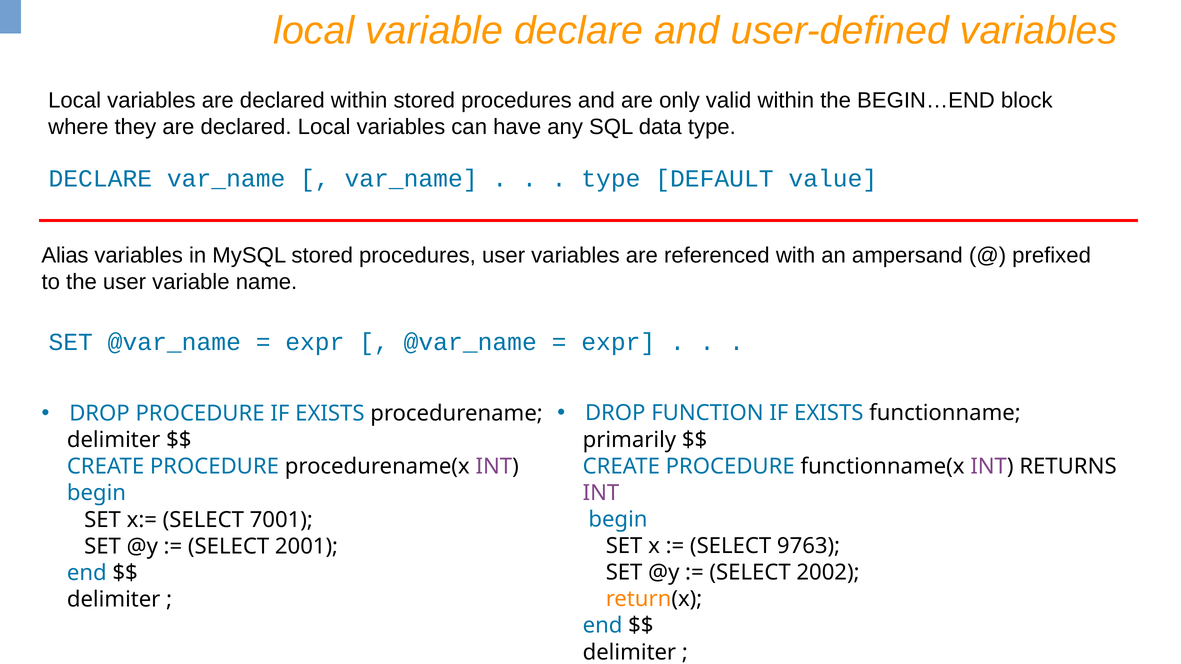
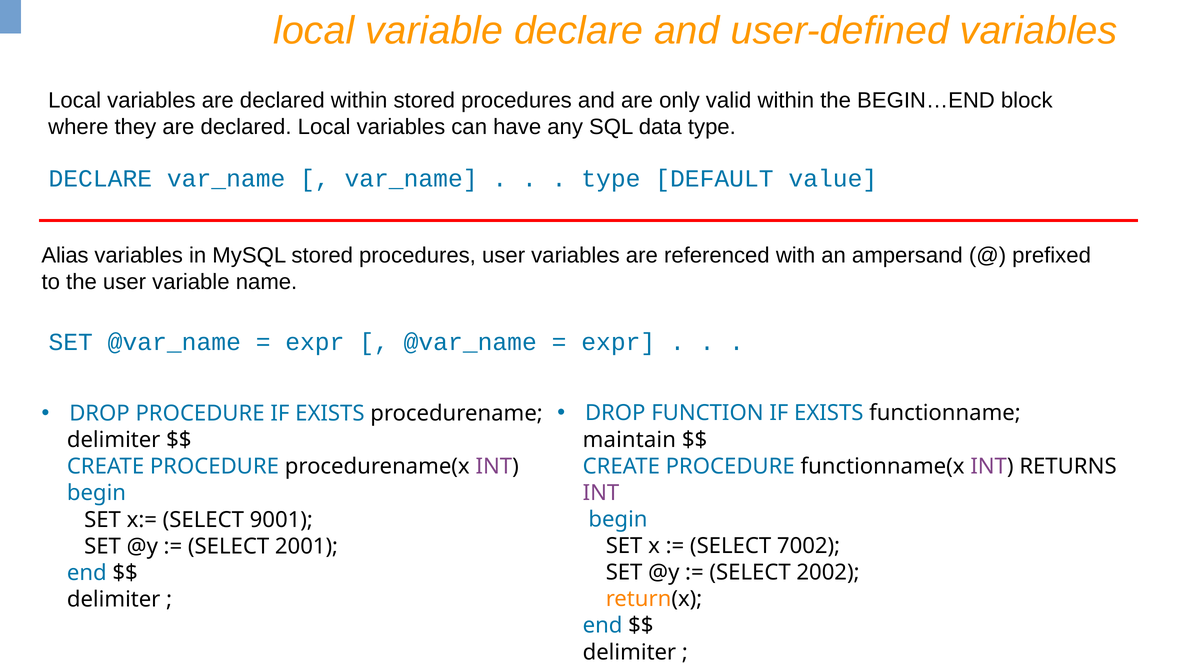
primarily: primarily -> maintain
7001: 7001 -> 9001
9763: 9763 -> 7002
